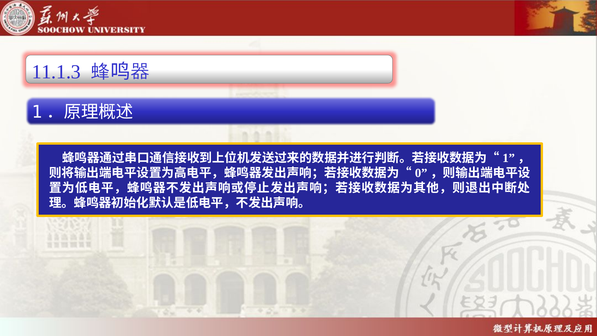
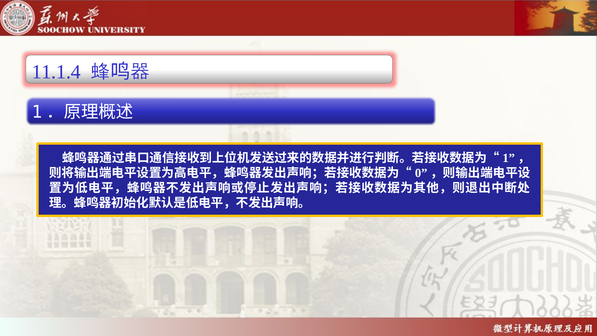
11.1.3: 11.1.3 -> 11.1.4
